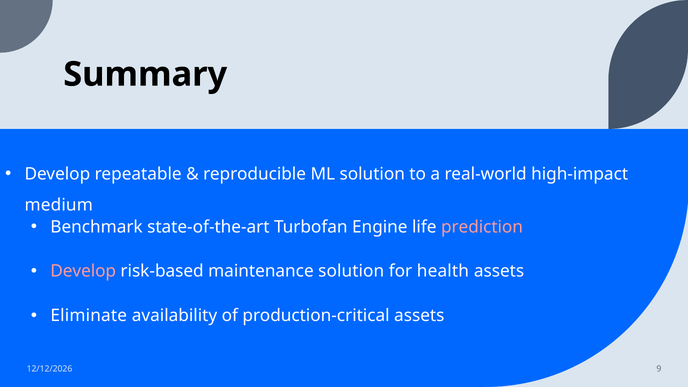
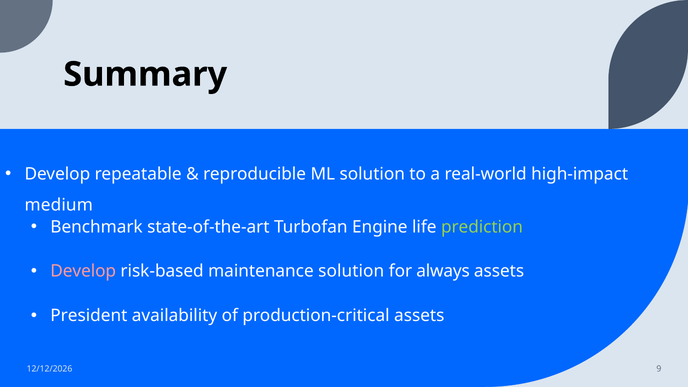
prediction colour: pink -> light green
health: health -> always
Eliminate: Eliminate -> President
